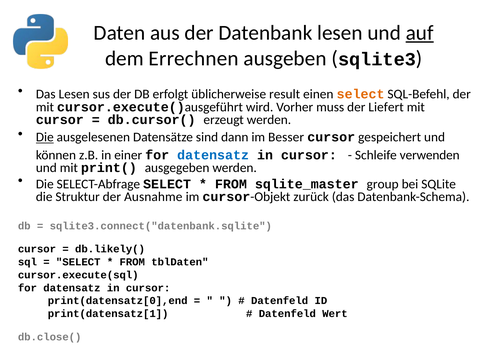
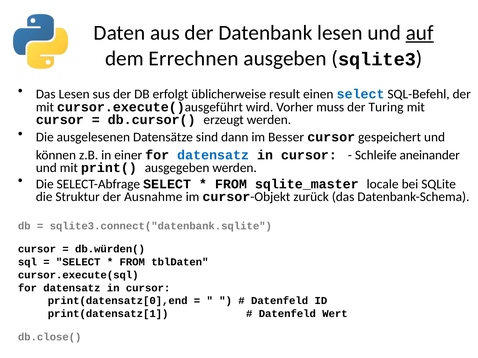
select at (361, 94) colour: orange -> blue
Liefert: Liefert -> Turing
Die at (45, 137) underline: present -> none
verwenden: verwenden -> aneinander
group: group -> locale
db.likely(: db.likely( -> db.würden(
